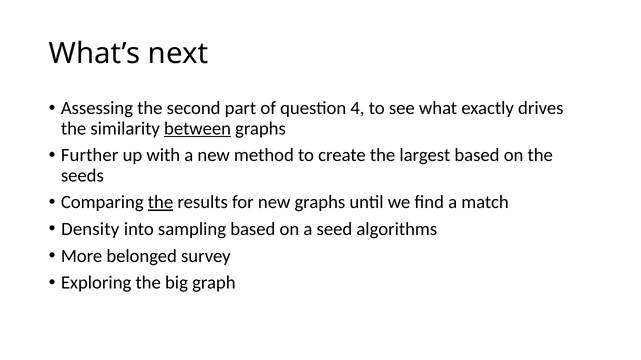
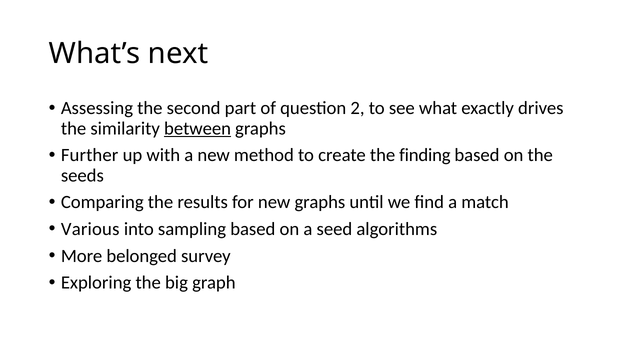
4: 4 -> 2
largest: largest -> finding
the at (161, 203) underline: present -> none
Density: Density -> Various
